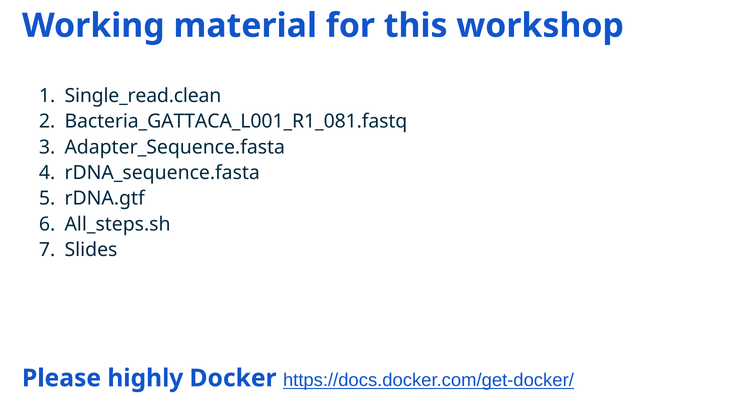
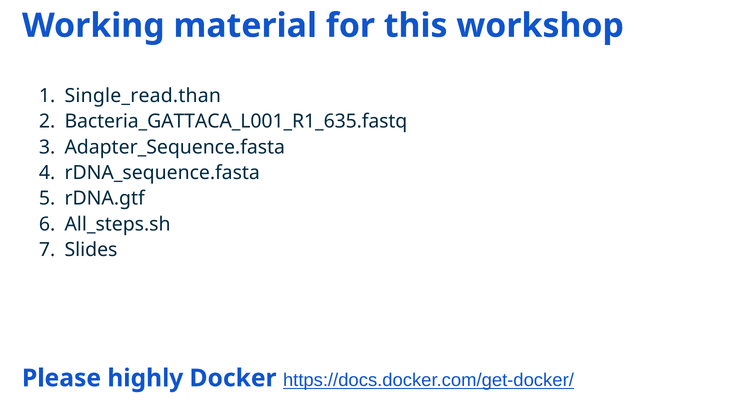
Single_read.clean: Single_read.clean -> Single_read.than
Bacteria_GATTACA_L001_R1_081.fastq: Bacteria_GATTACA_L001_R1_081.fastq -> Bacteria_GATTACA_L001_R1_635.fastq
